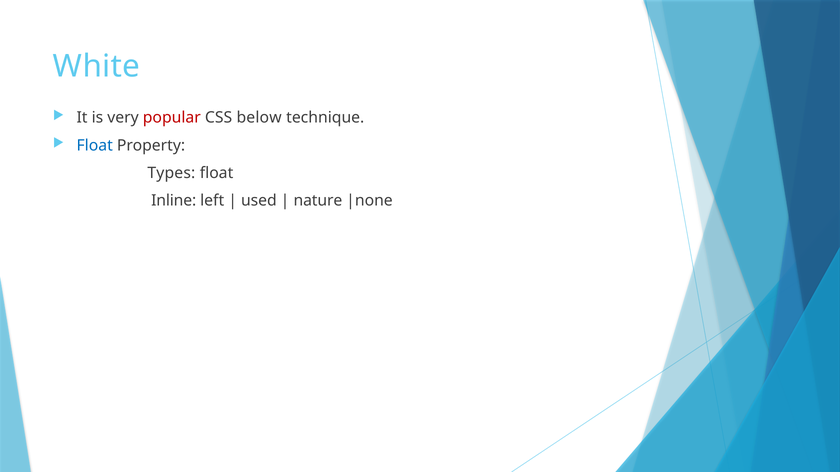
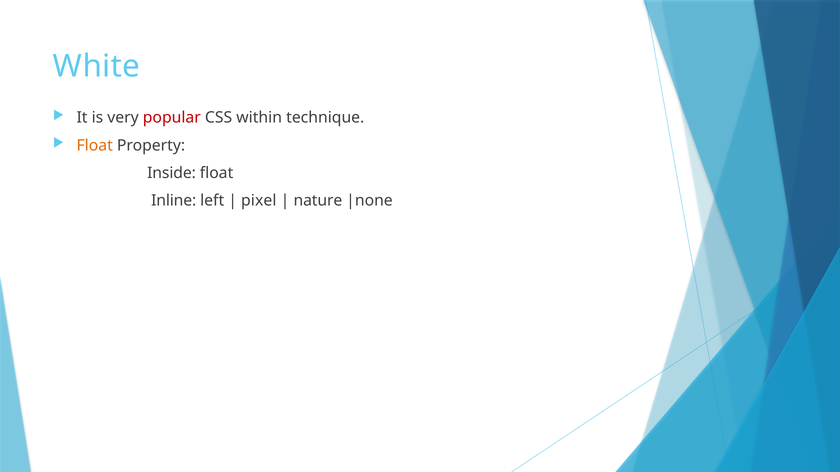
below: below -> within
Float at (95, 145) colour: blue -> orange
Types: Types -> Inside
used: used -> pixel
